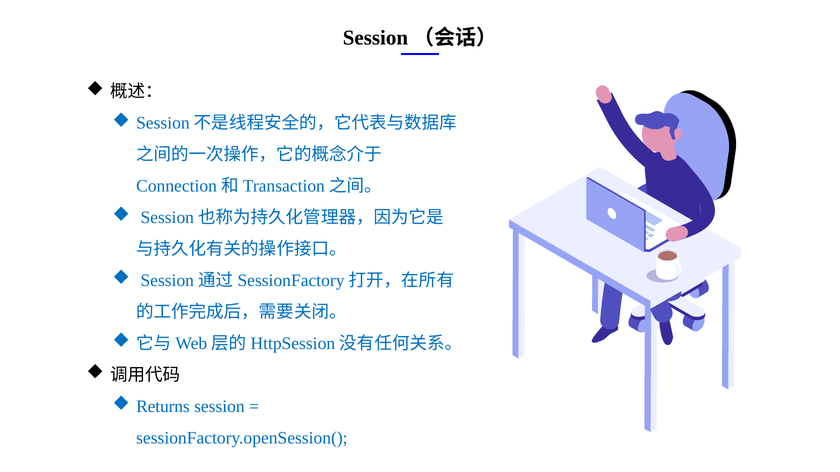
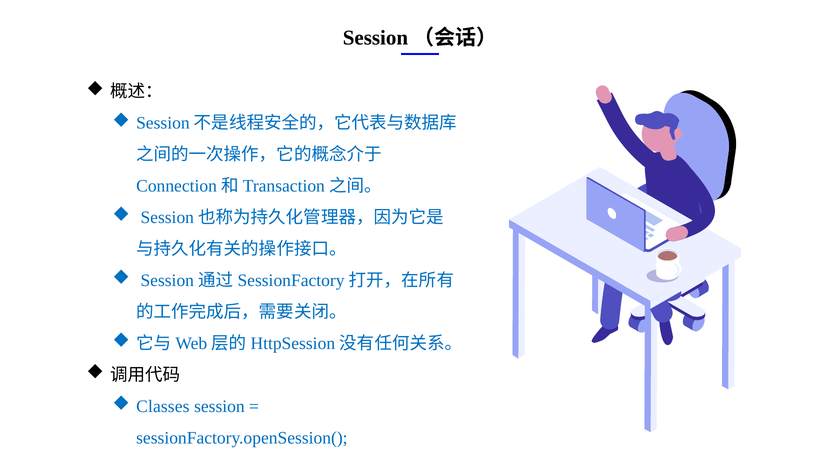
Returns: Returns -> Classes
